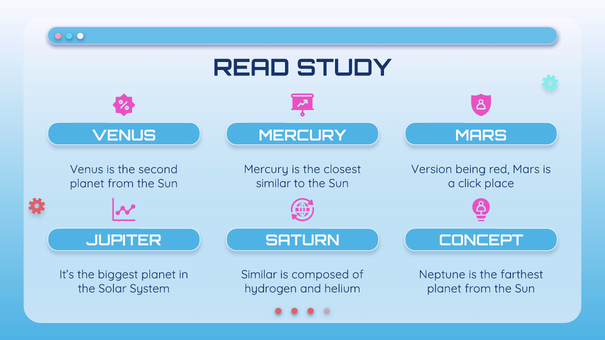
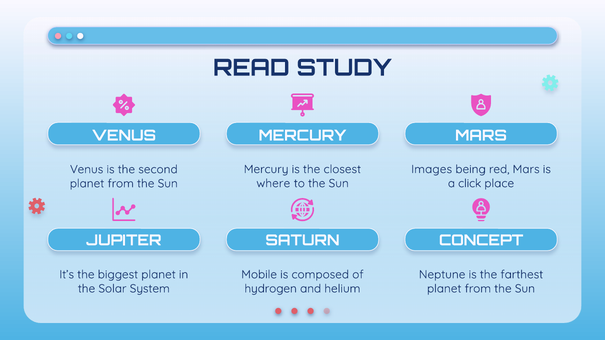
Version: Version -> Images
similar at (273, 184): similar -> where
Similar at (259, 275): Similar -> Mobile
